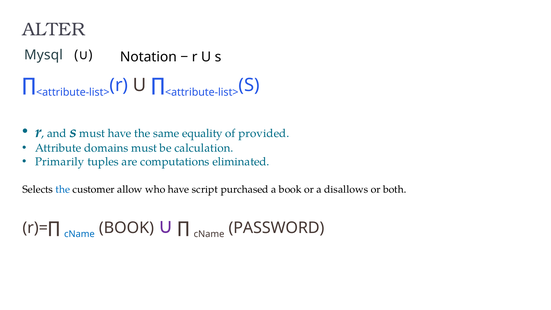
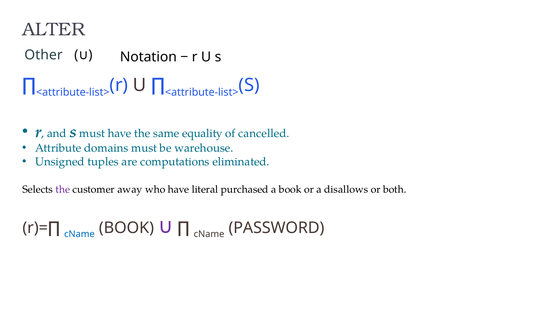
Mysql: Mysql -> Other
provided: provided -> cancelled
calculation: calculation -> warehouse
Primarily: Primarily -> Unsigned
the at (63, 190) colour: blue -> purple
allow: allow -> away
script: script -> literal
